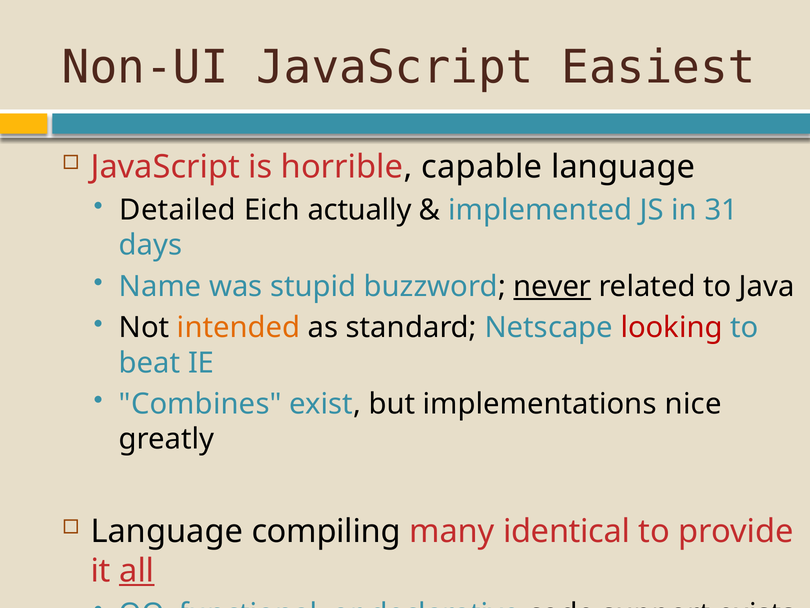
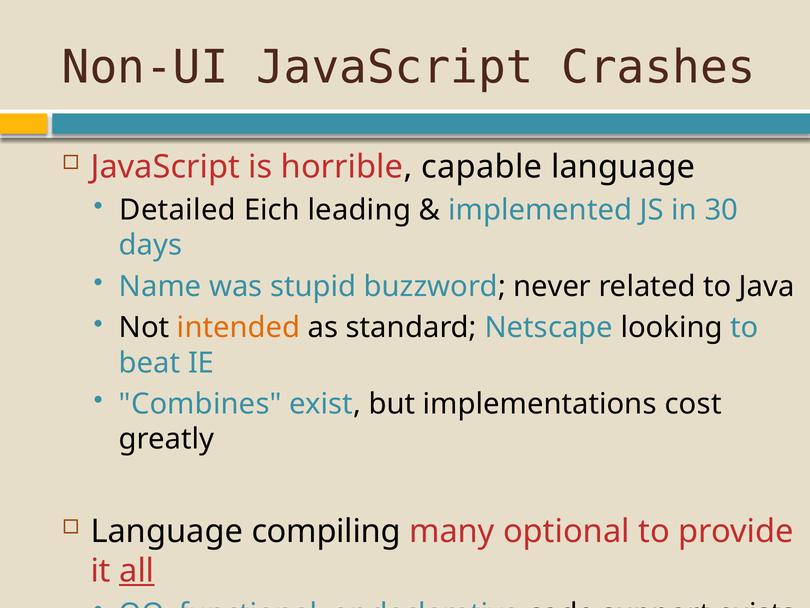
Easiest: Easiest -> Crashes
actually: actually -> leading
31: 31 -> 30
never underline: present -> none
looking colour: red -> black
nice: nice -> cost
identical: identical -> optional
